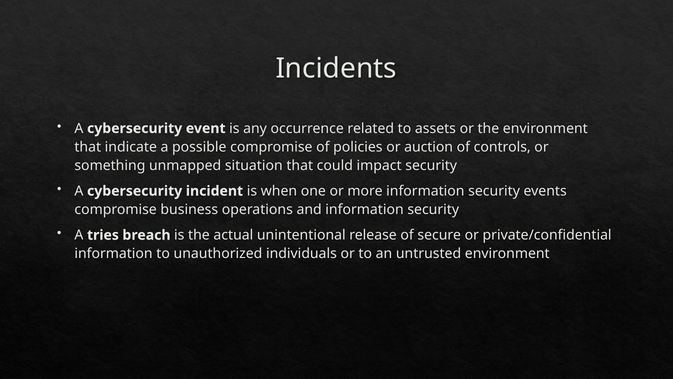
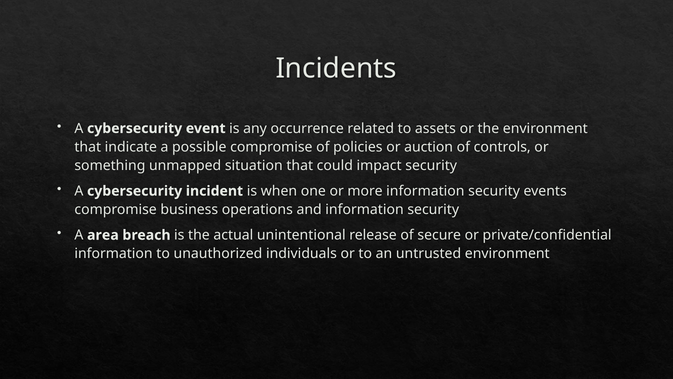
tries: tries -> area
